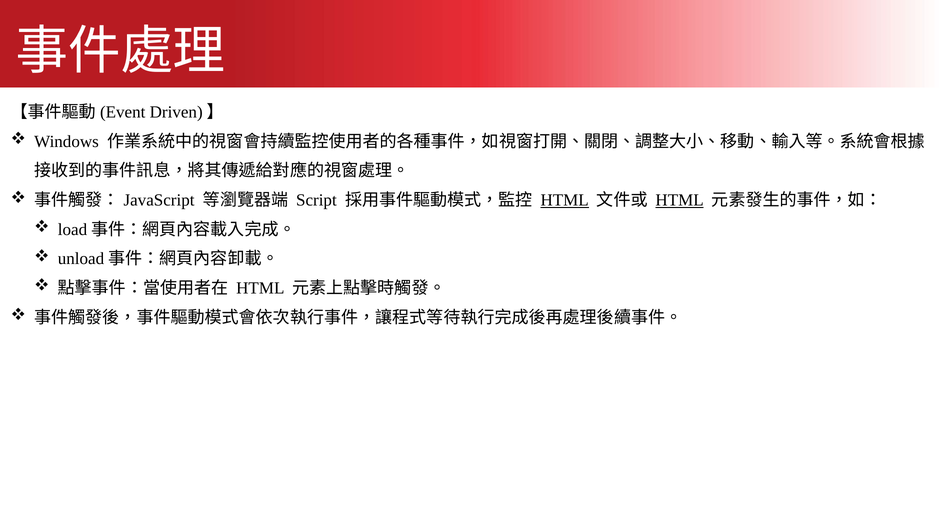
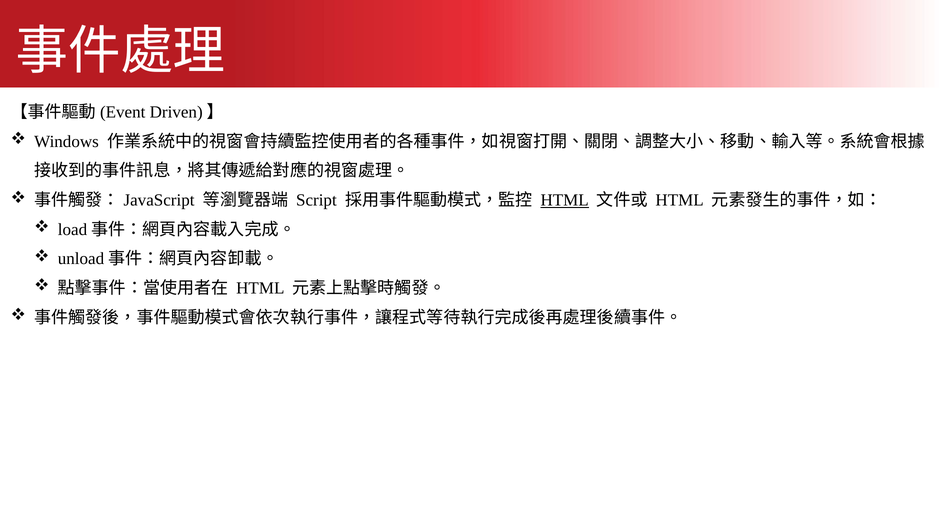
HTML at (680, 200) underline: present -> none
